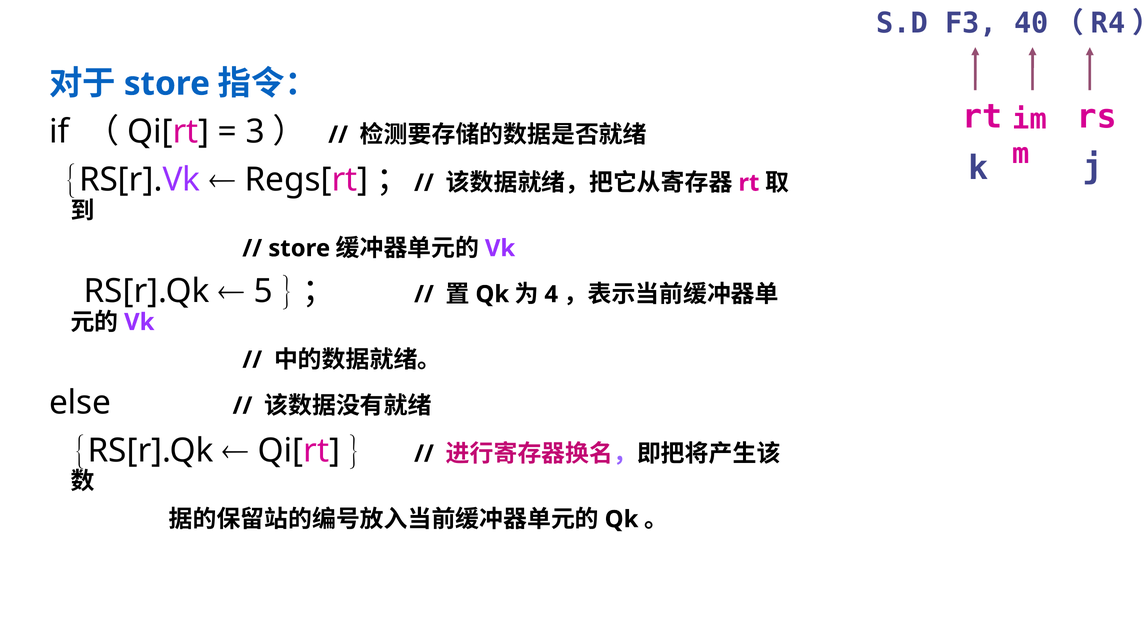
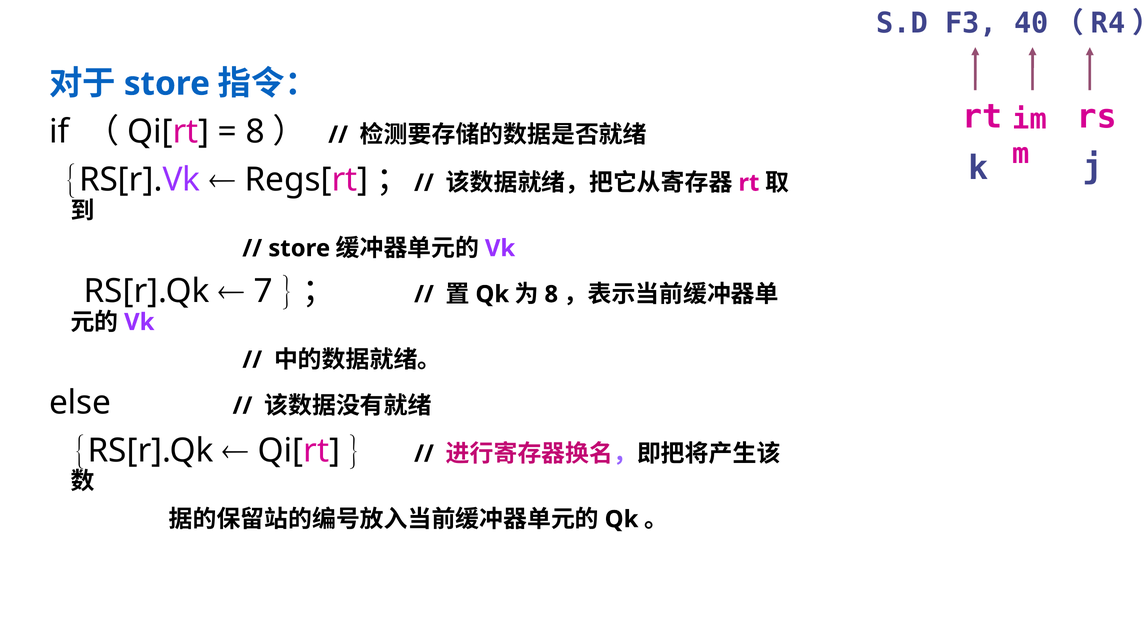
3 at (255, 132): 3 -> 8
5: 5 -> 7
4 at (551, 294): 4 -> 8
